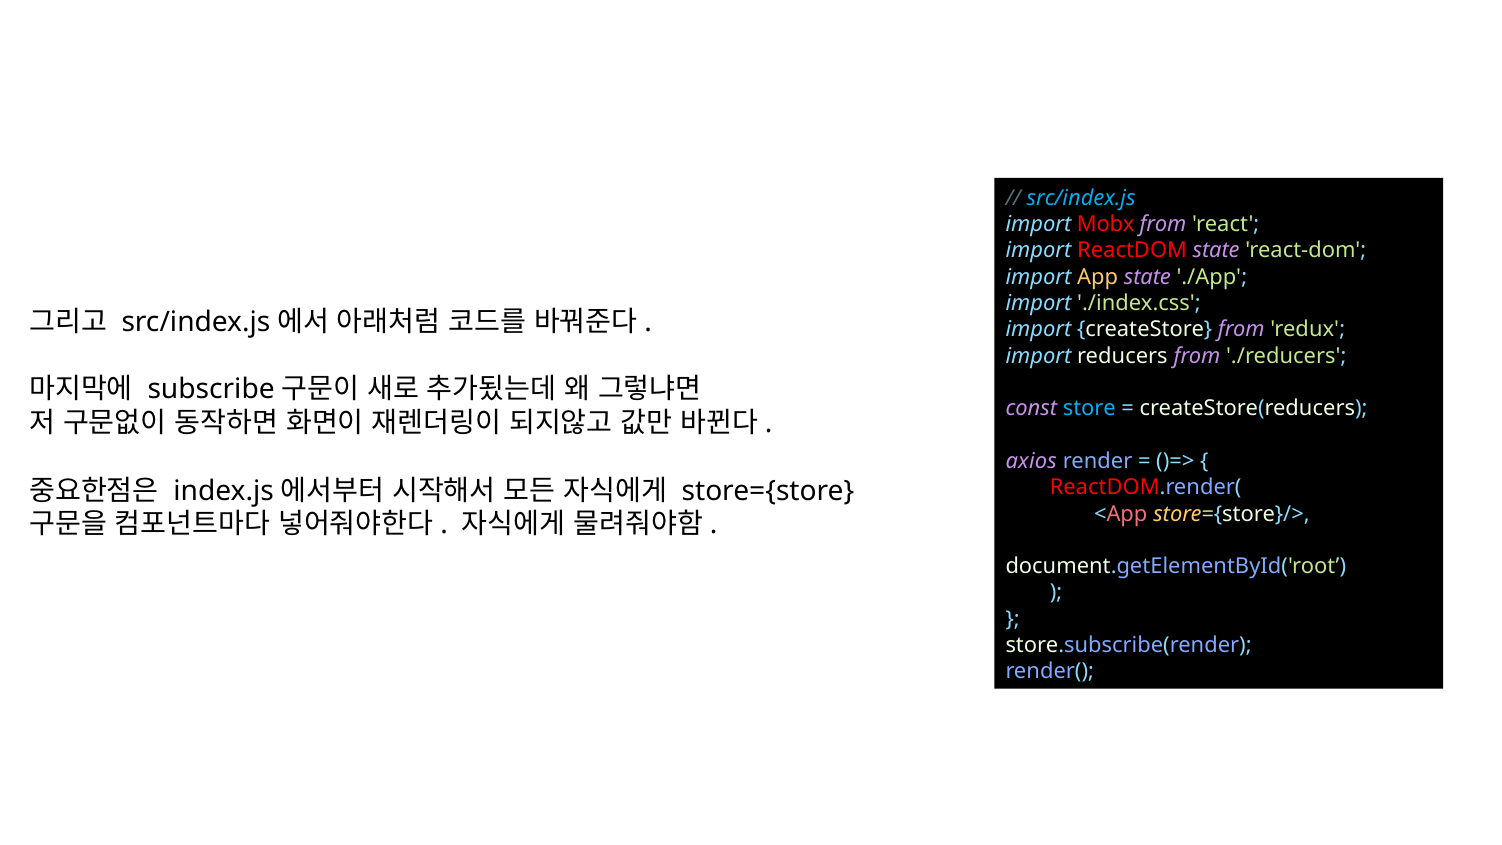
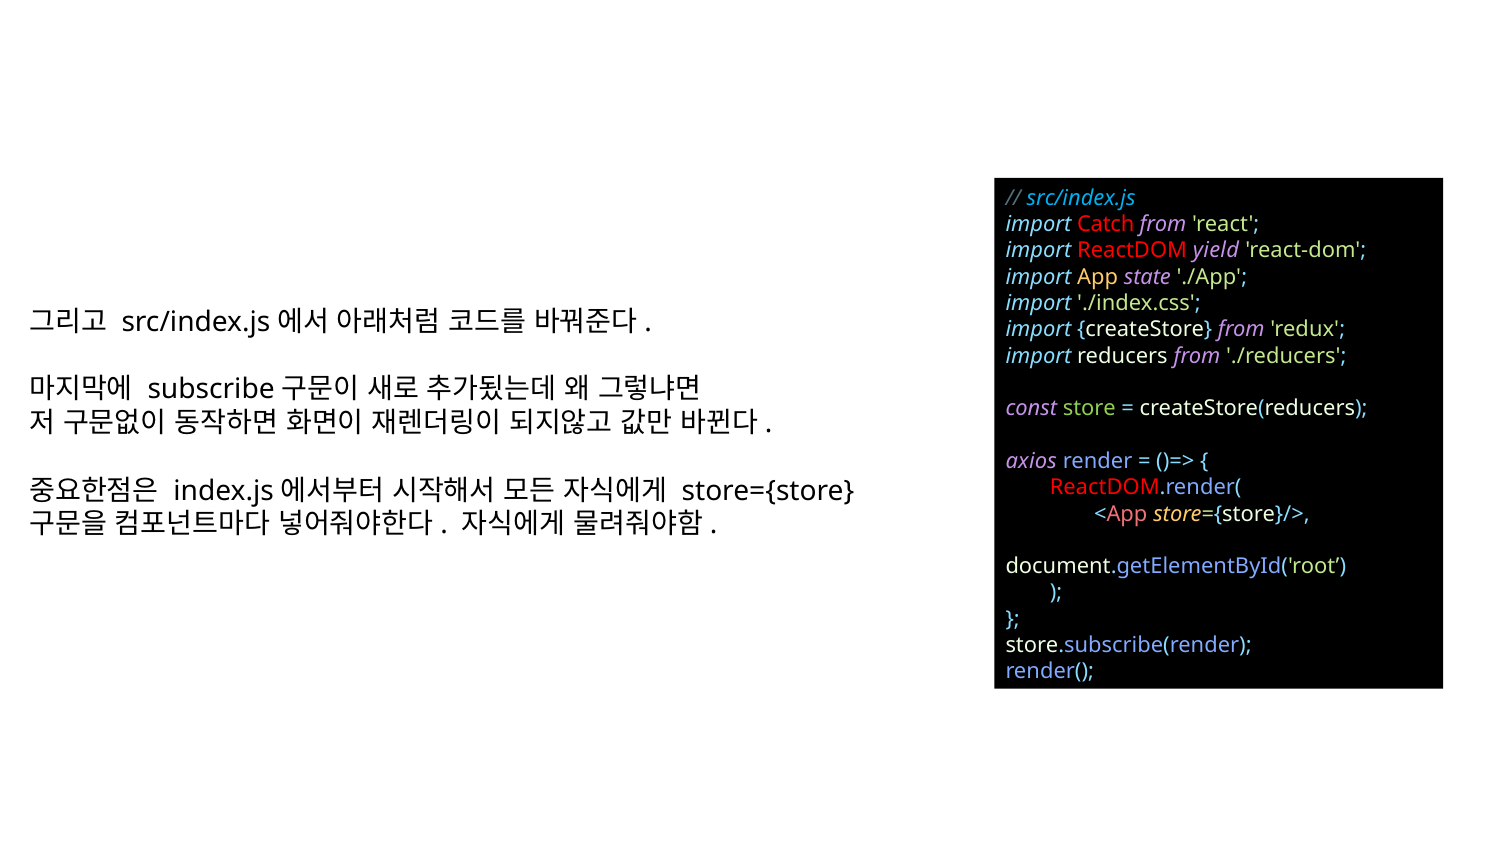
Mobx: Mobx -> Catch
ReactDOM state: state -> yield
store colour: light blue -> light green
